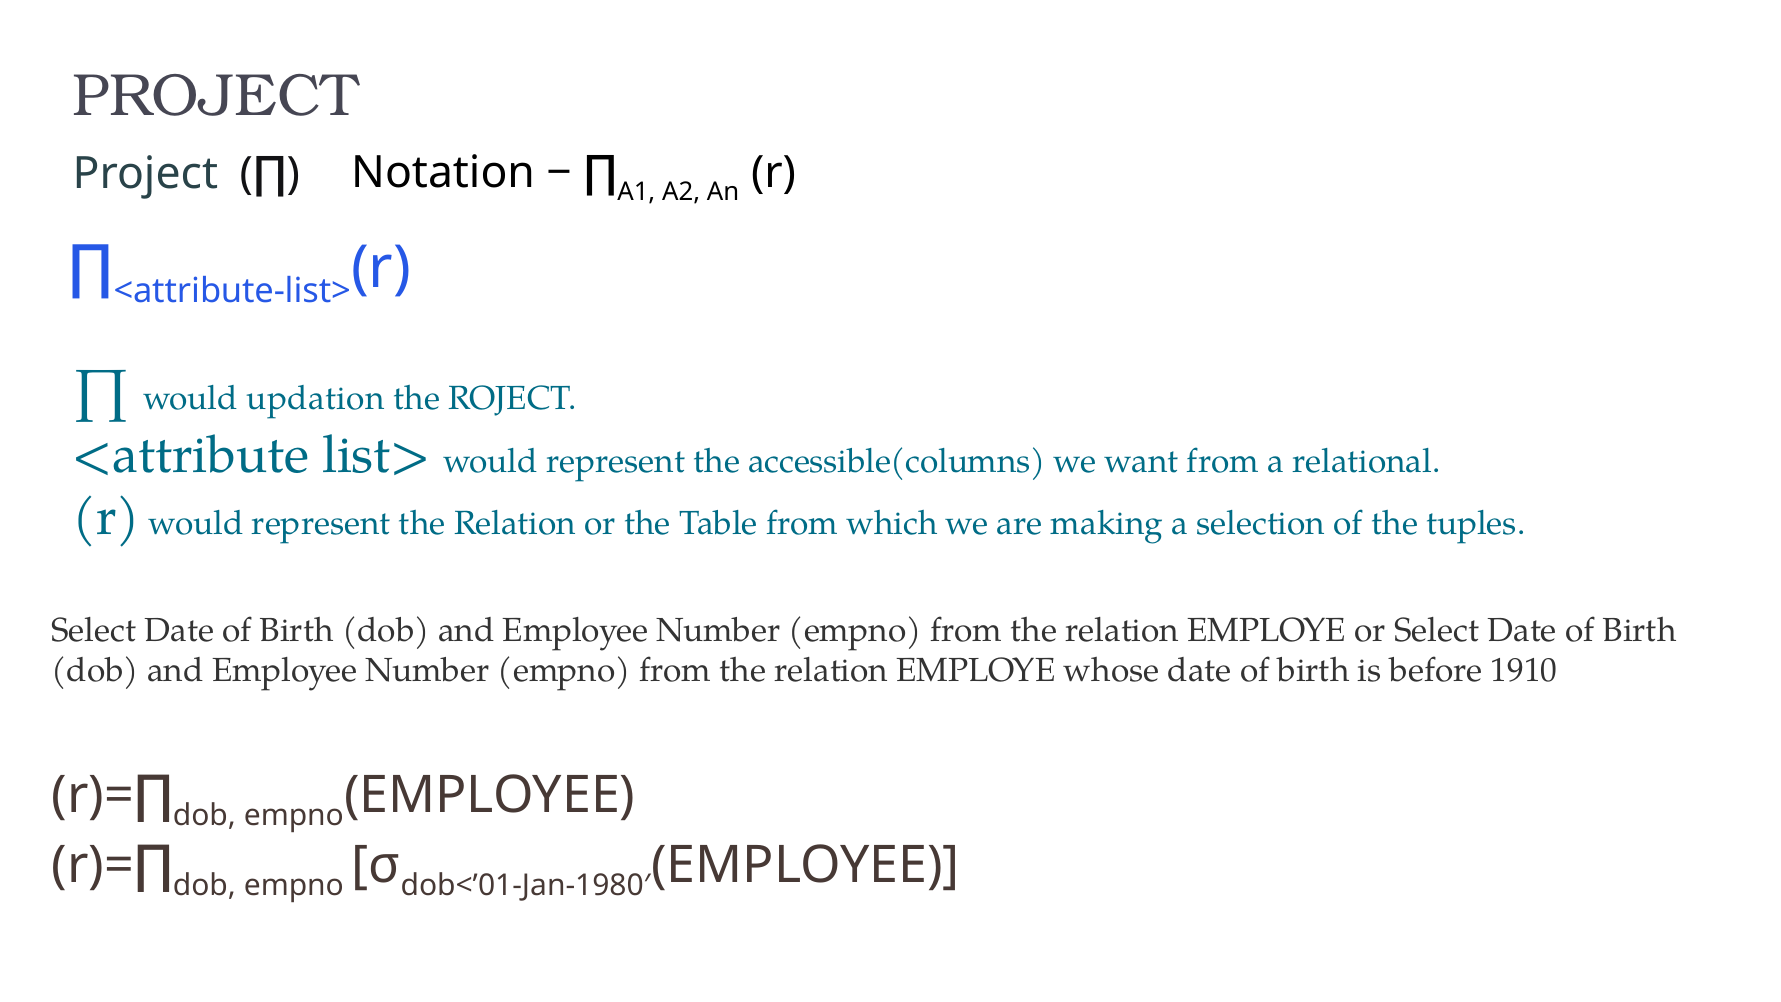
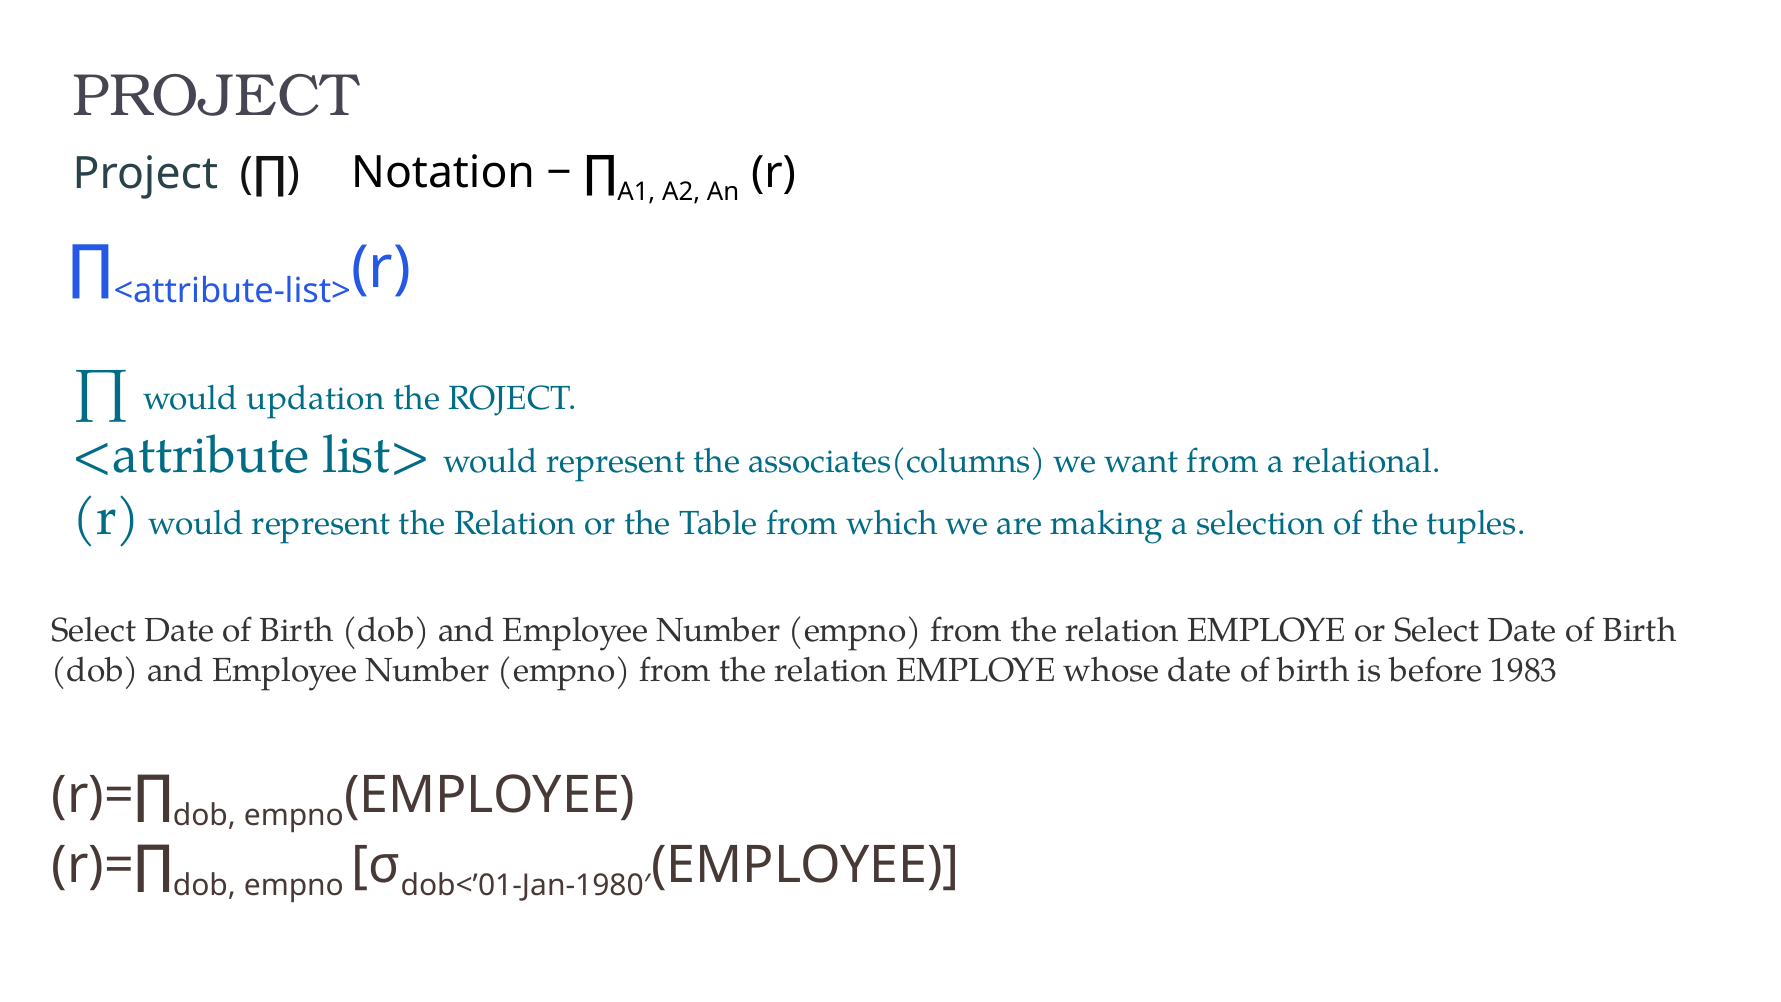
accessible(columns: accessible(columns -> associates(columns
1910: 1910 -> 1983
